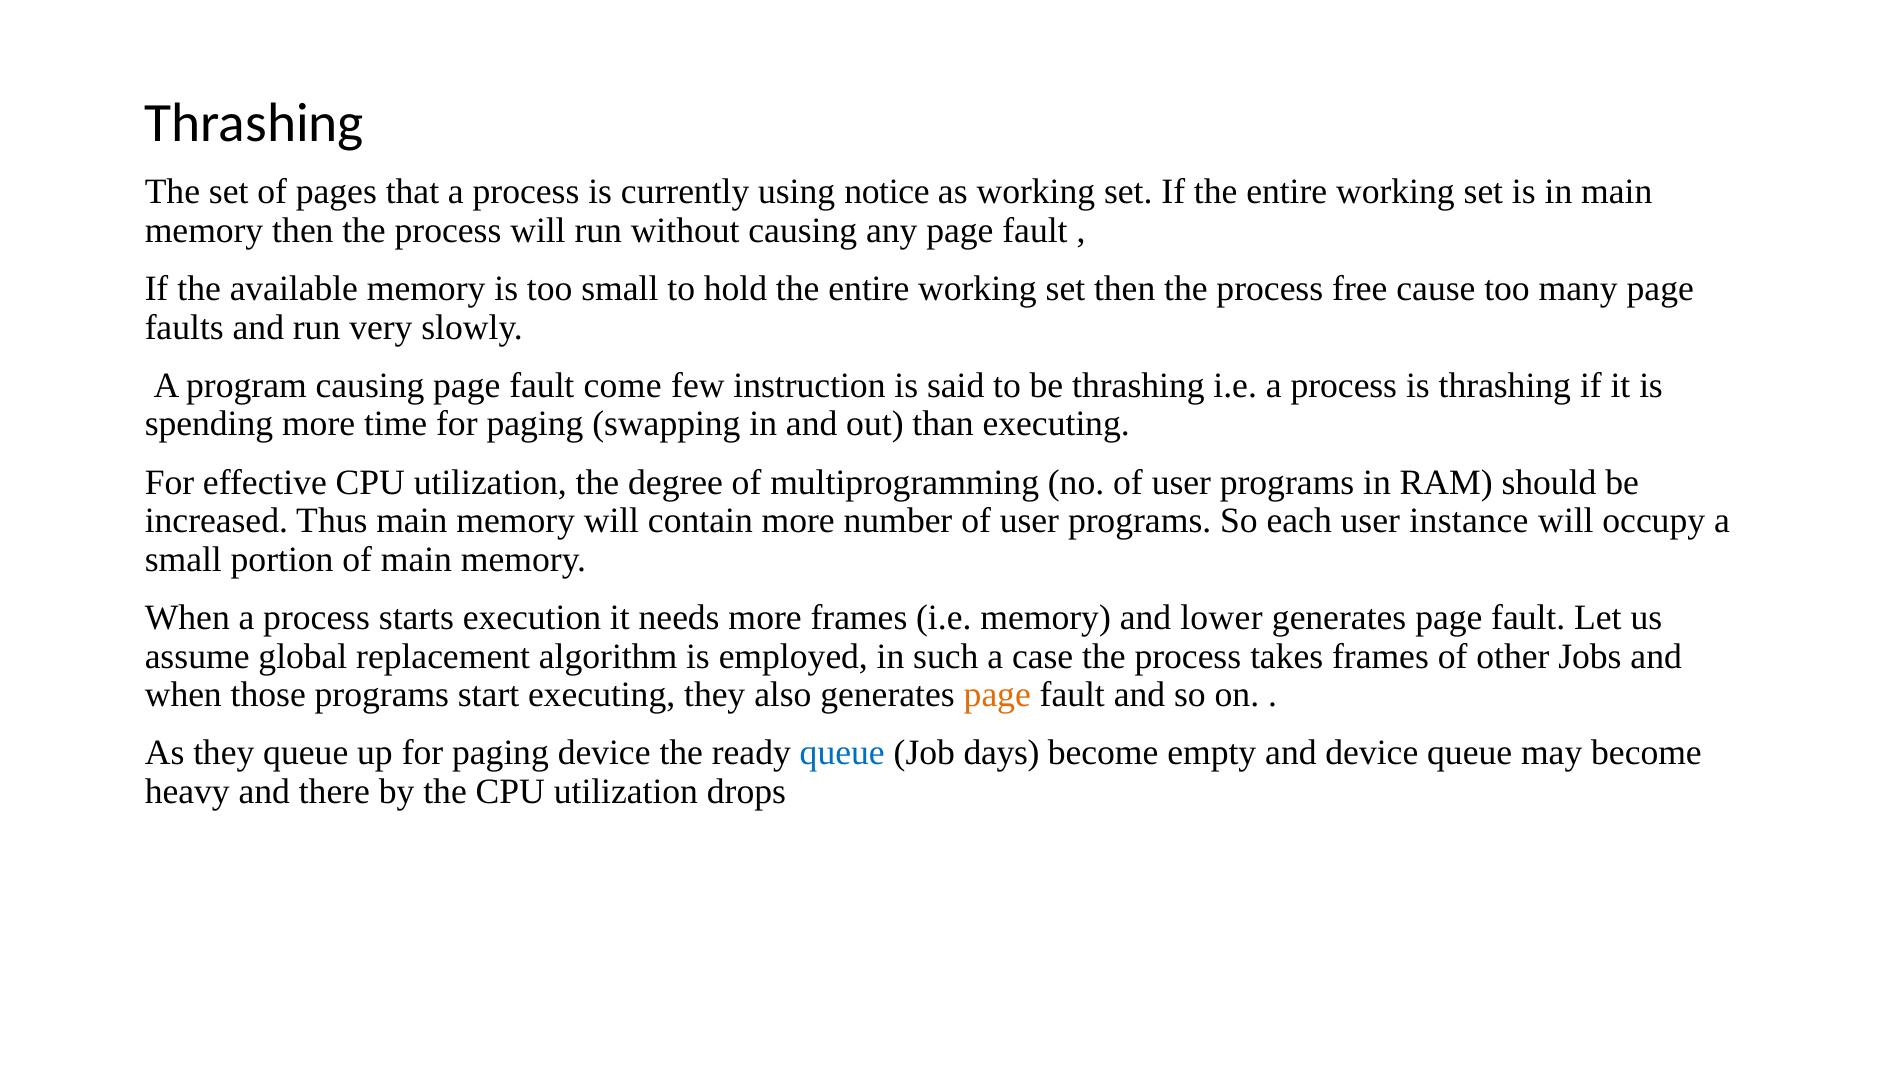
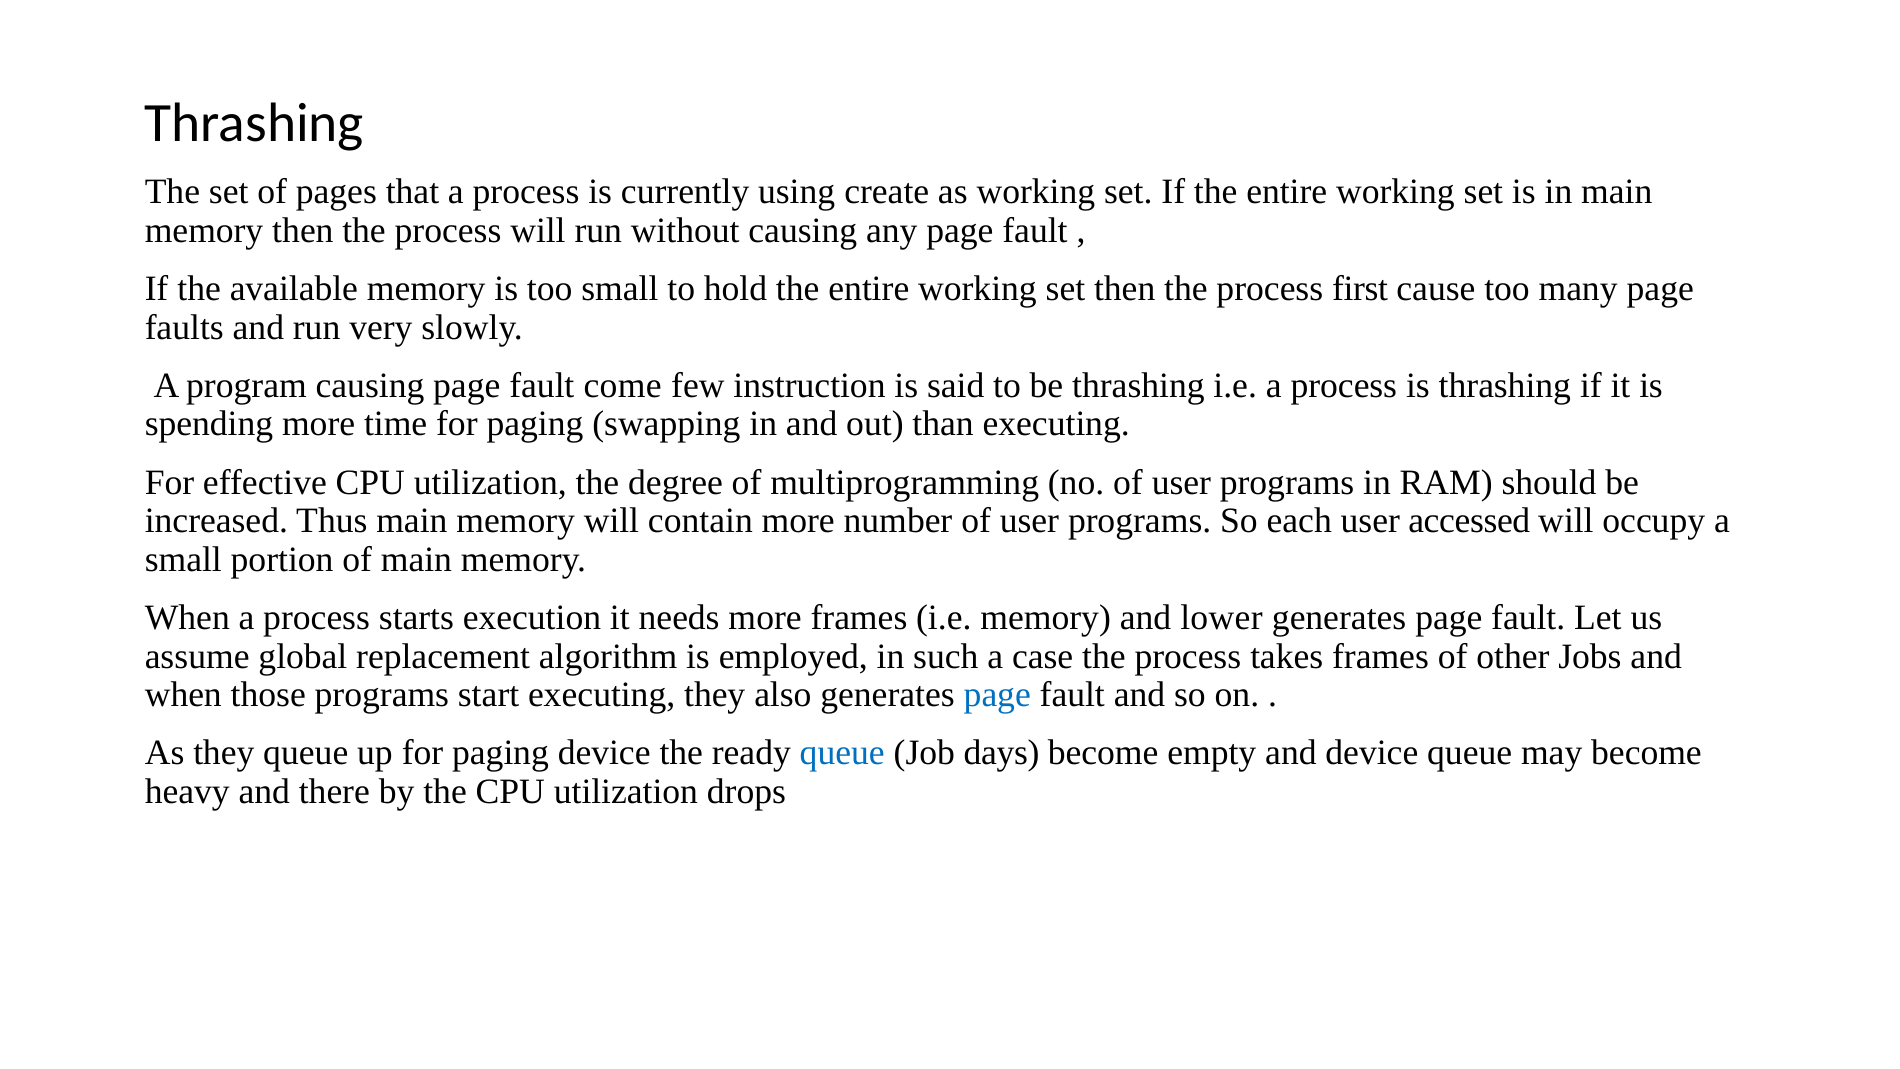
notice: notice -> create
free: free -> first
instance: instance -> accessed
page at (997, 695) colour: orange -> blue
